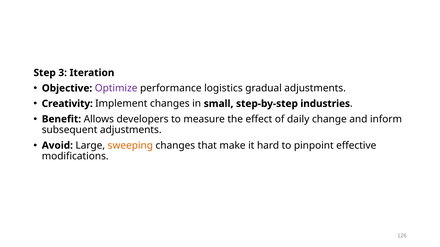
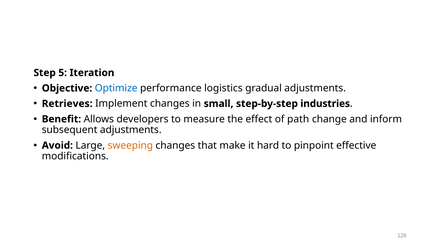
3: 3 -> 5
Optimize colour: purple -> blue
Creativity: Creativity -> Retrieves
daily: daily -> path
